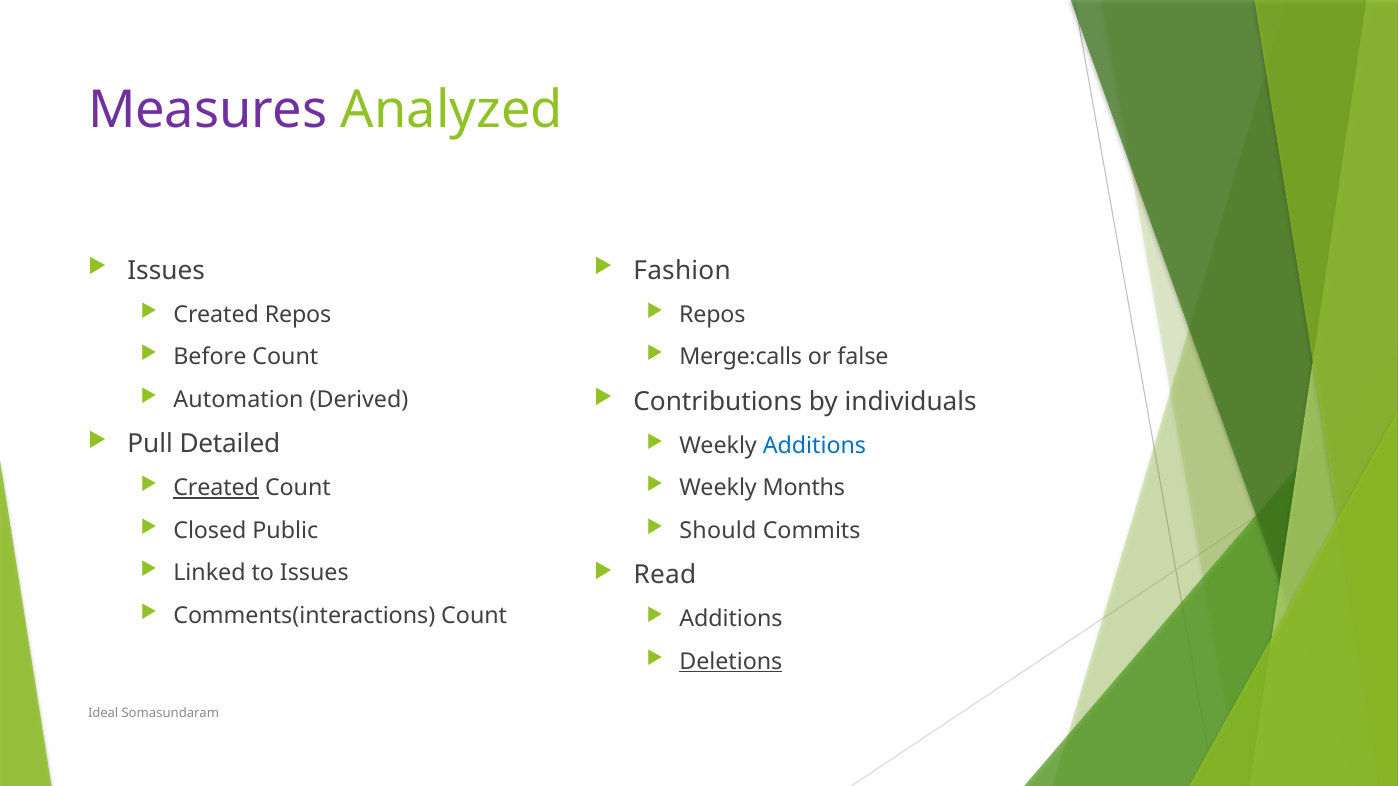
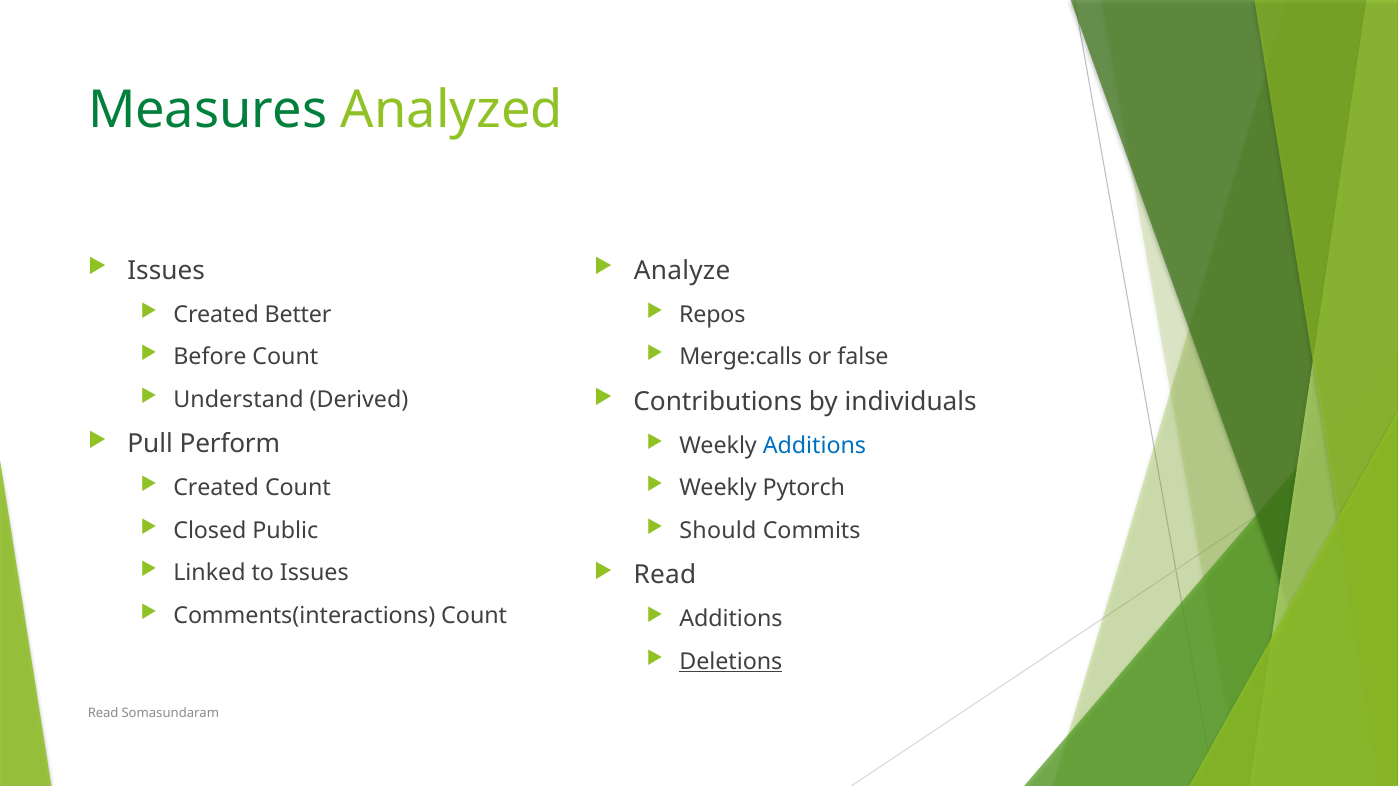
Measures colour: purple -> green
Fashion: Fashion -> Analyze
Created Repos: Repos -> Better
Automation: Automation -> Understand
Detailed: Detailed -> Perform
Created at (216, 488) underline: present -> none
Months: Months -> Pytorch
Ideal at (103, 714): Ideal -> Read
